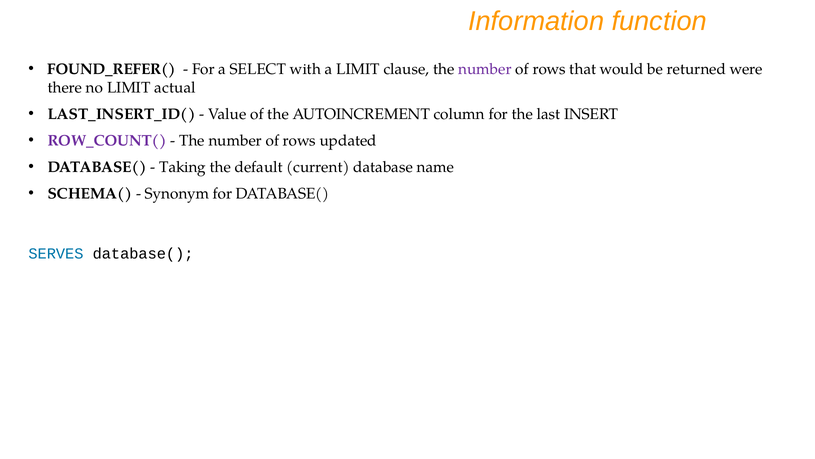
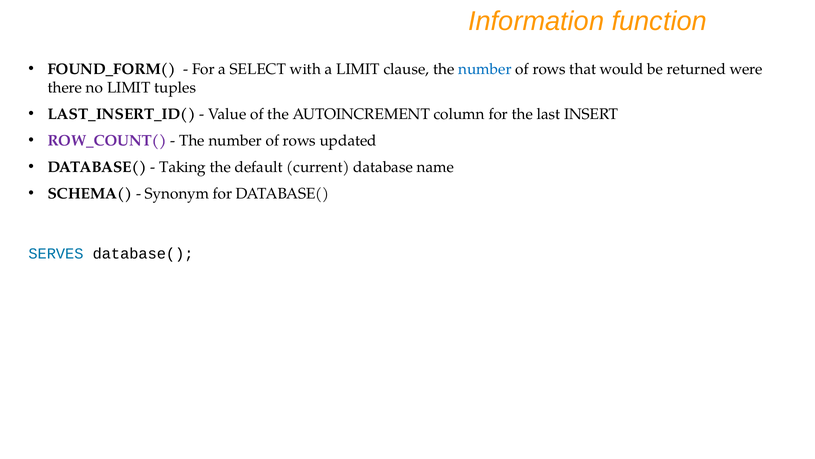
FOUND_REFER(: FOUND_REFER( -> FOUND_FORM(
number at (485, 69) colour: purple -> blue
actual: actual -> tuples
